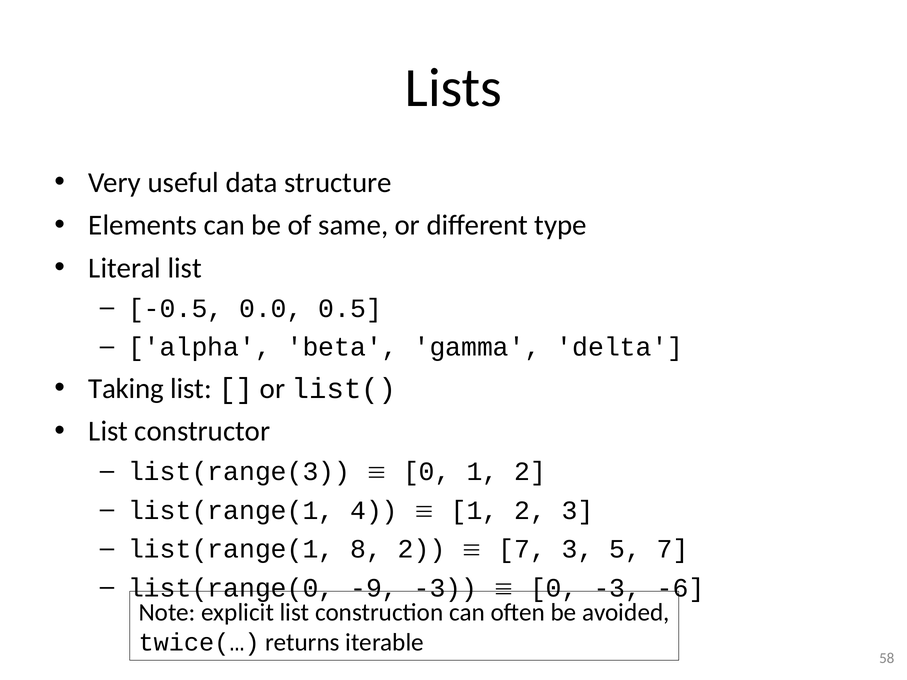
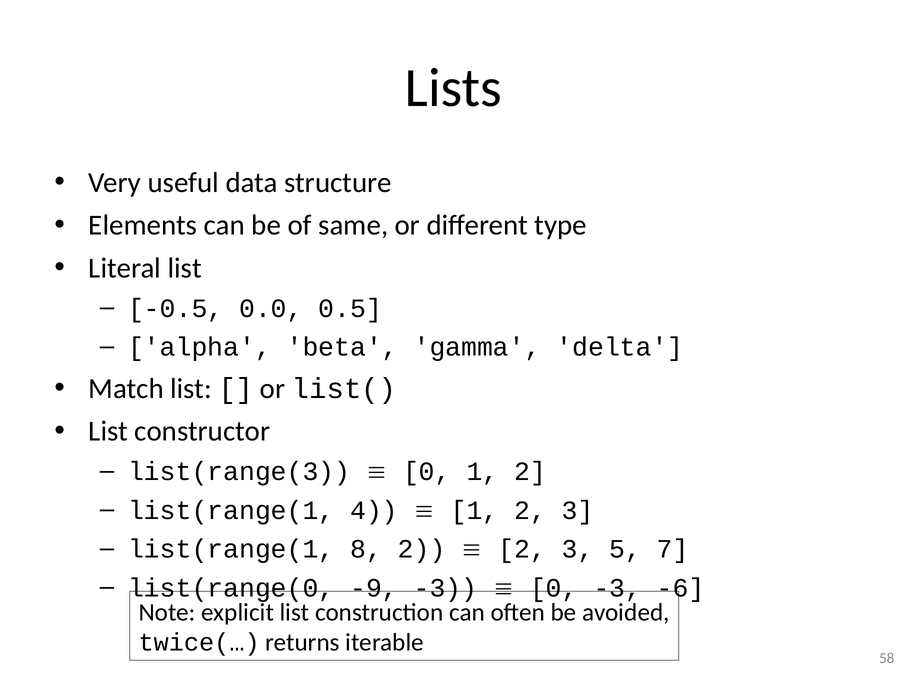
Taking: Taking -> Match
7 at (522, 549): 7 -> 2
